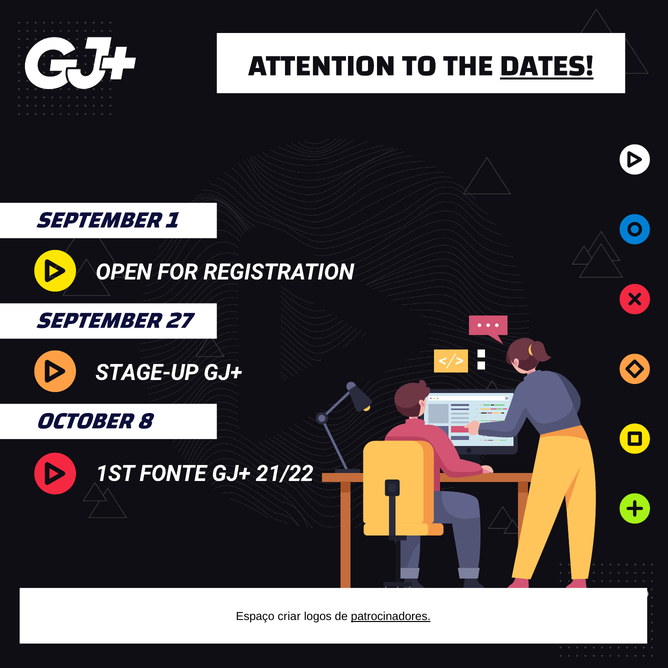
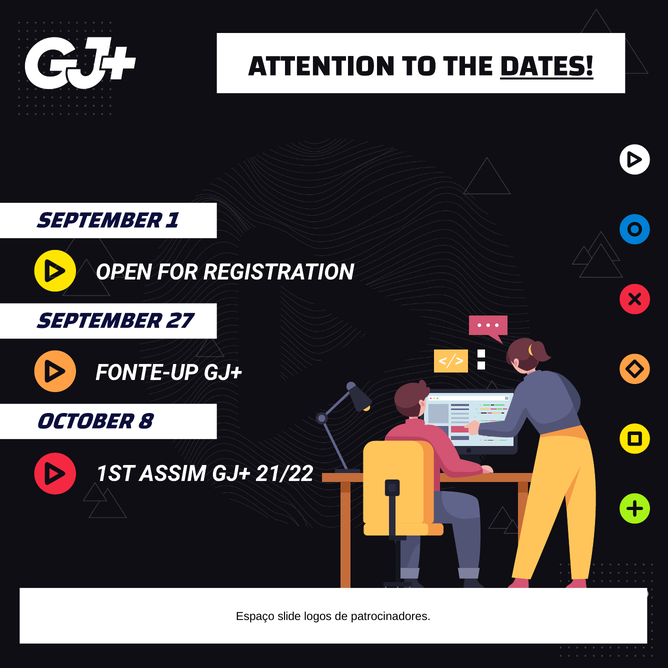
STAGE-UP: STAGE-UP -> FONTE-UP
FONTE: FONTE -> ASSIM
criar: criar -> slide
patrocinadores underline: present -> none
